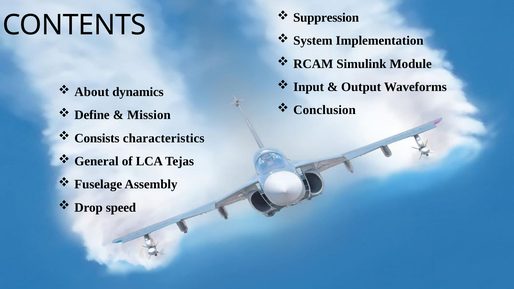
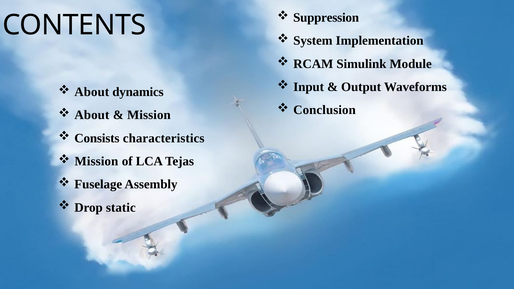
Define at (92, 115): Define -> About
General at (97, 161): General -> Mission
speed: speed -> static
